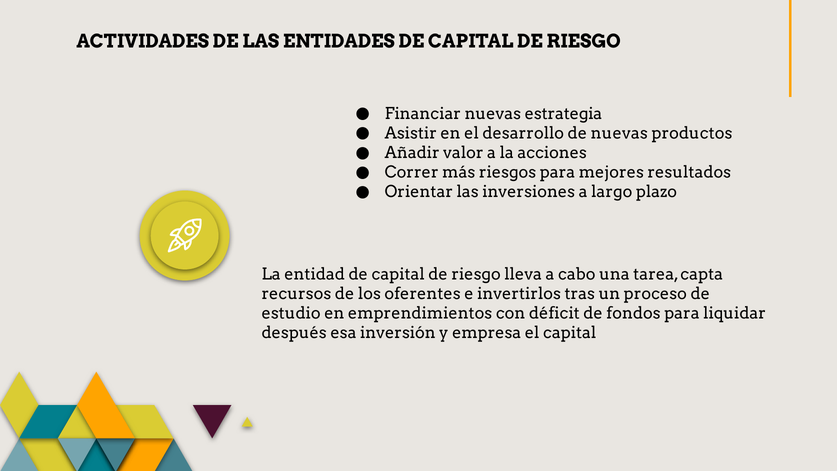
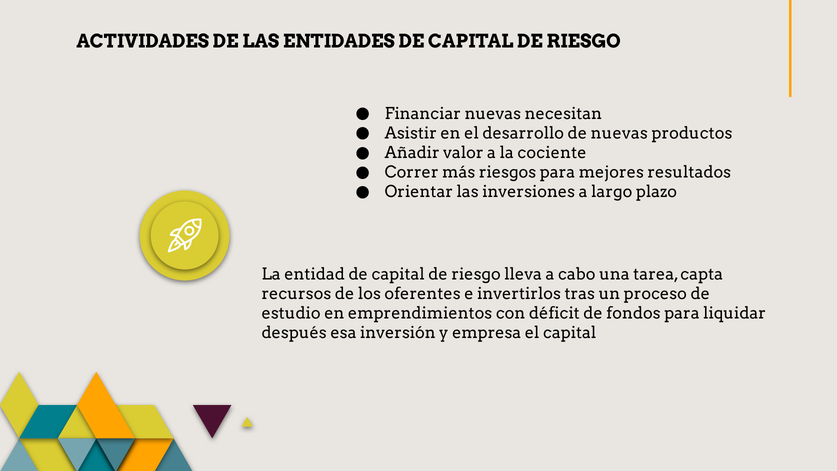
estrategia: estrategia -> necesitan
acciones: acciones -> cociente
